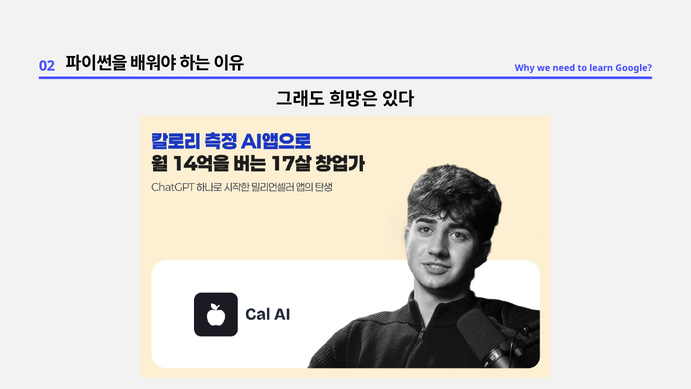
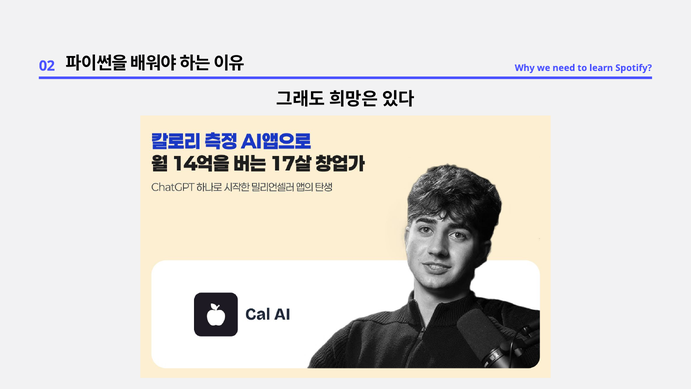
Google: Google -> Spotify
